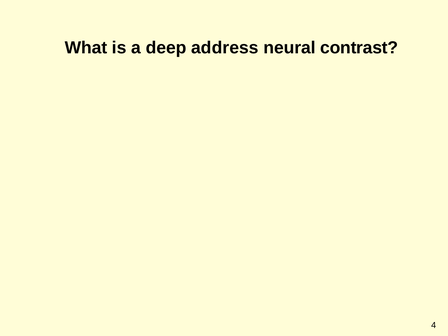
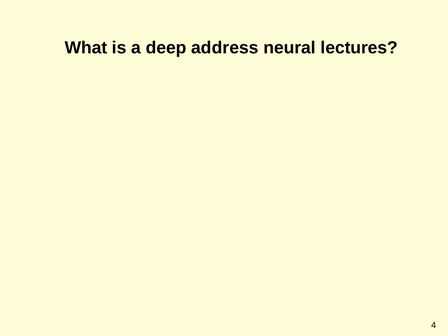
contrast: contrast -> lectures
